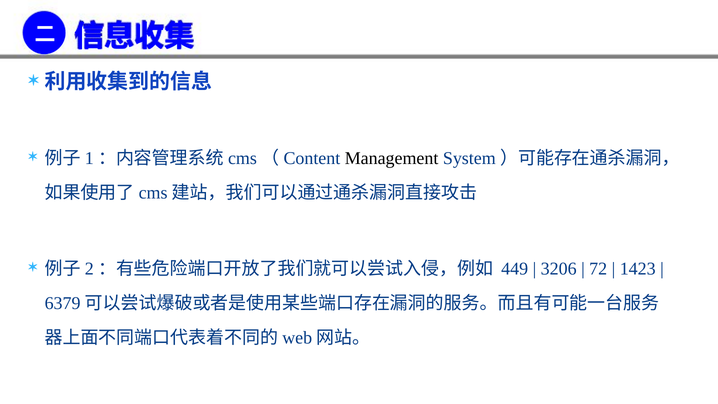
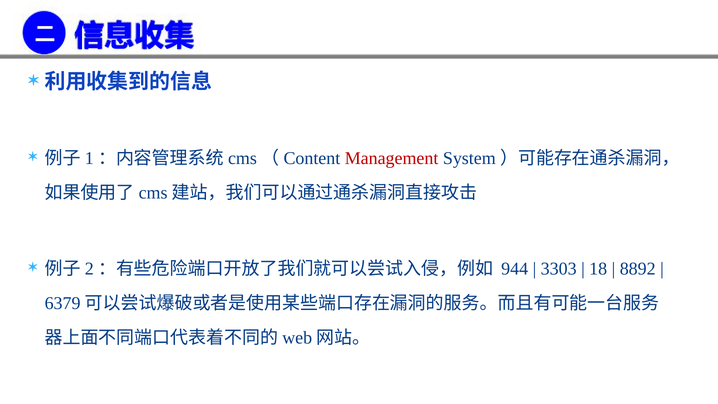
Management colour: black -> red
449: 449 -> 944
3206: 3206 -> 3303
72: 72 -> 18
1423: 1423 -> 8892
